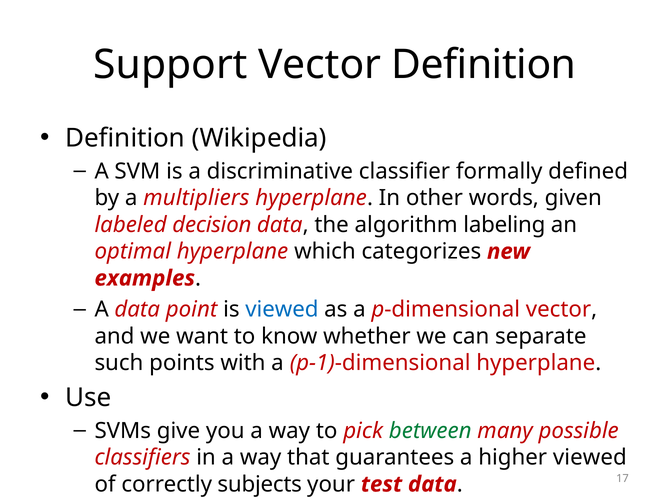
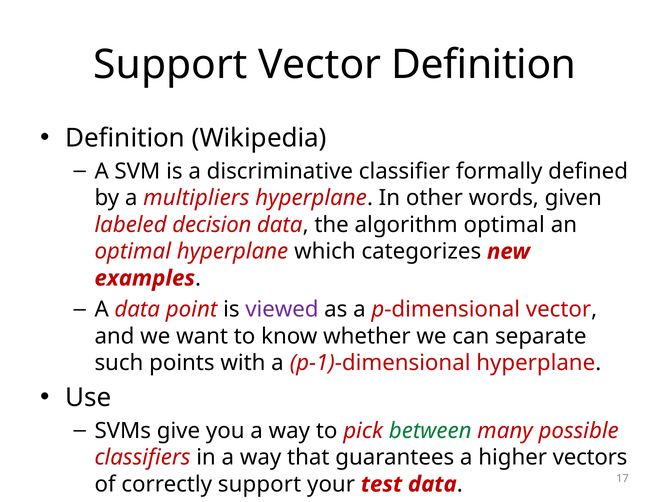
algorithm labeling: labeling -> optimal
viewed at (282, 309) colour: blue -> purple
higher viewed: viewed -> vectors
correctly subjects: subjects -> support
